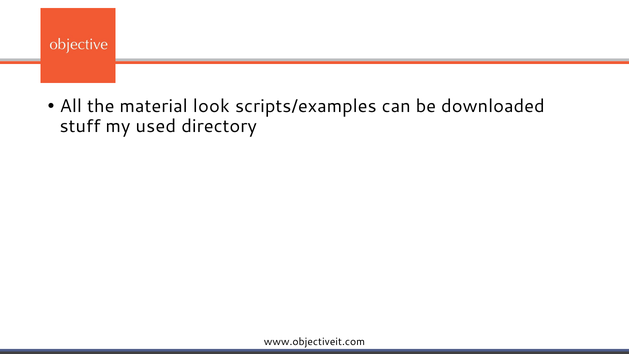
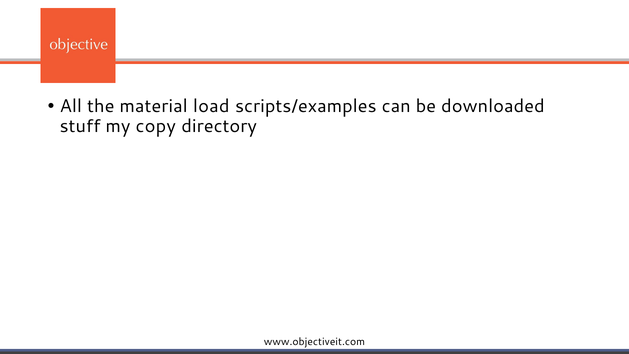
look: look -> load
used: used -> copy
